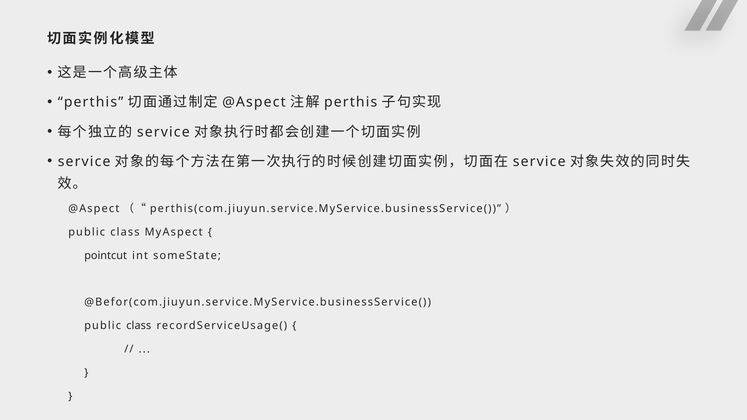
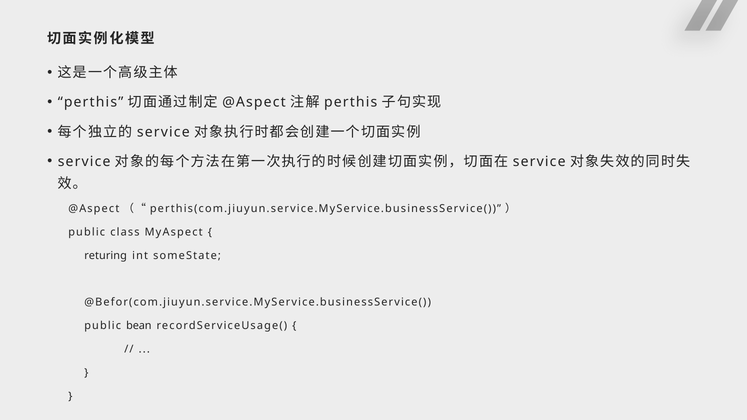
pointcut: pointcut -> returing
class at (139, 326): class -> bean
